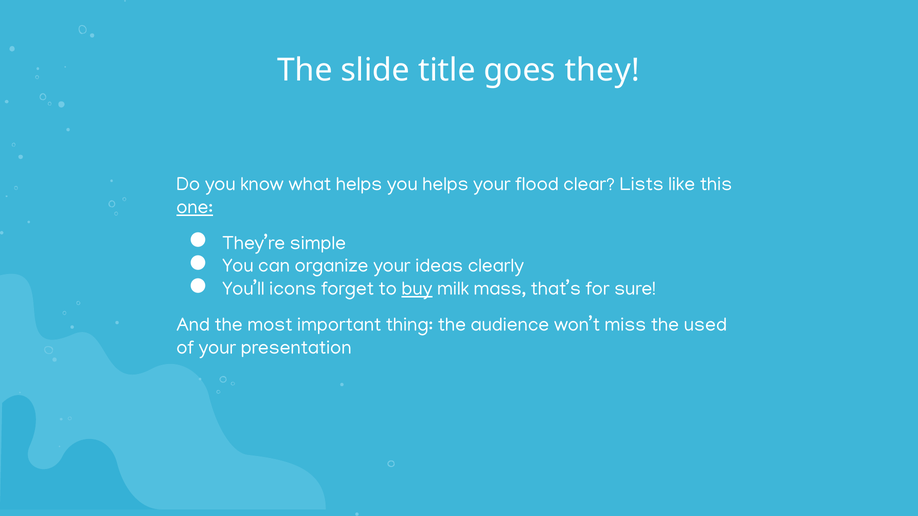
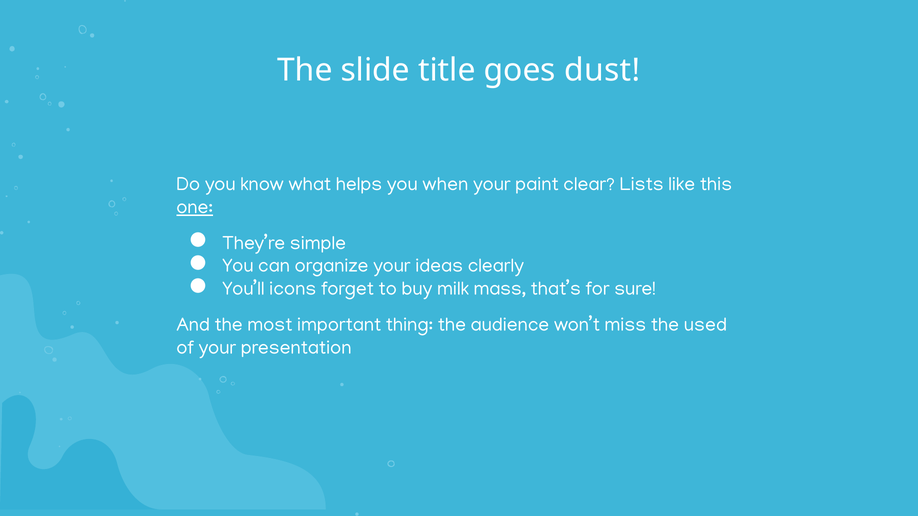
they: they -> dust
you helps: helps -> when
flood: flood -> paint
buy underline: present -> none
